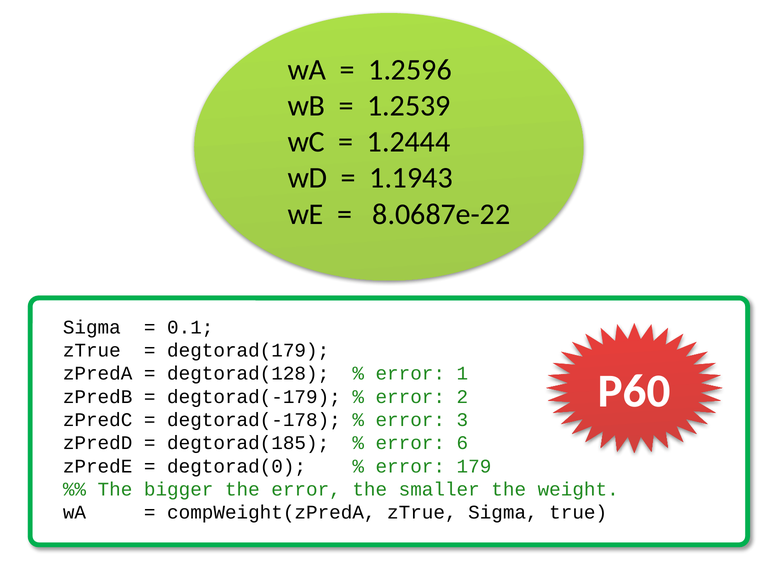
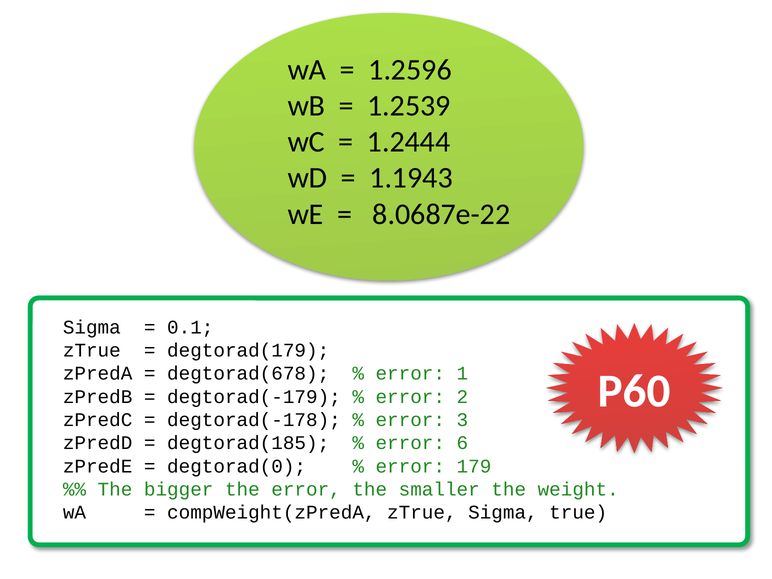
degtorad(128: degtorad(128 -> degtorad(678
